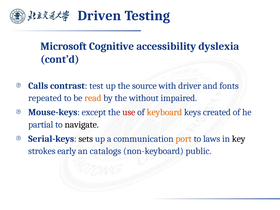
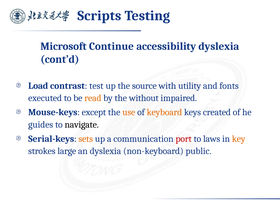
Driven: Driven -> Scripts
Cognitive: Cognitive -> Continue
Calls: Calls -> Load
driver: driver -> utility
repeated: repeated -> executed
use colour: red -> orange
partial: partial -> guides
sets colour: black -> orange
port colour: orange -> red
key colour: black -> orange
early: early -> large
an catalogs: catalogs -> dyslexia
